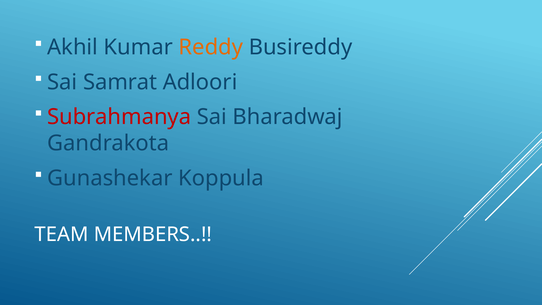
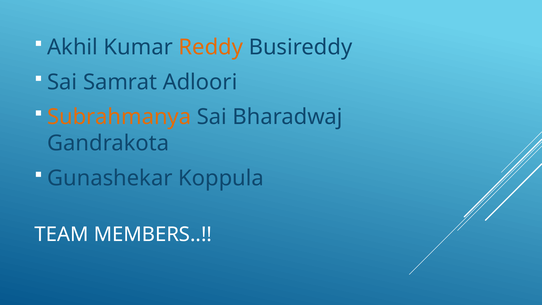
Subrahmanya colour: red -> orange
